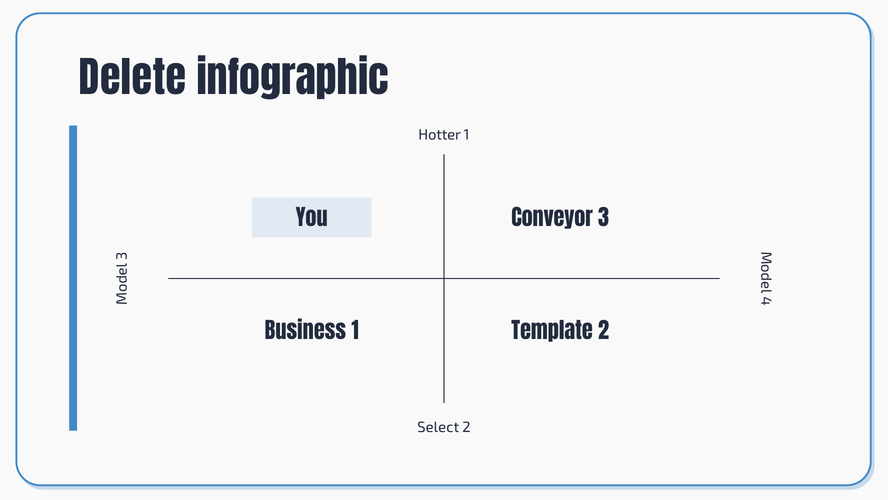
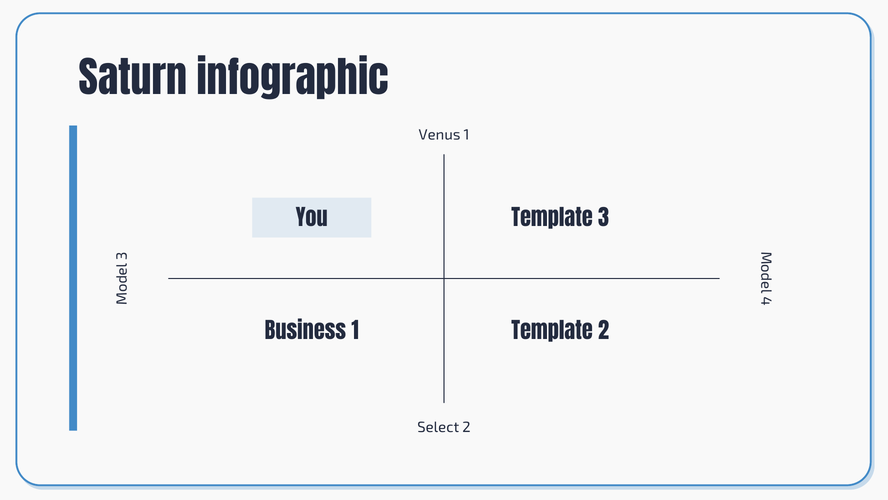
Delete: Delete -> Saturn
Hotter: Hotter -> Venus
Conveyor at (552, 219): Conveyor -> Template
